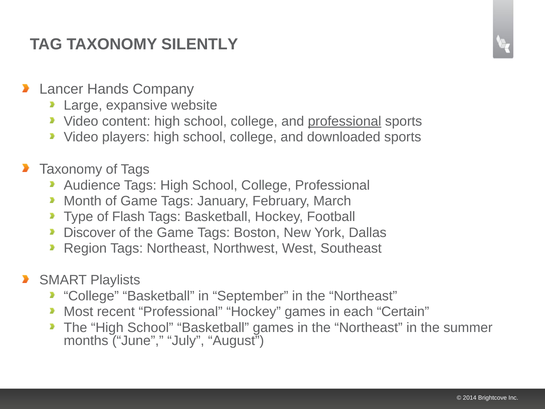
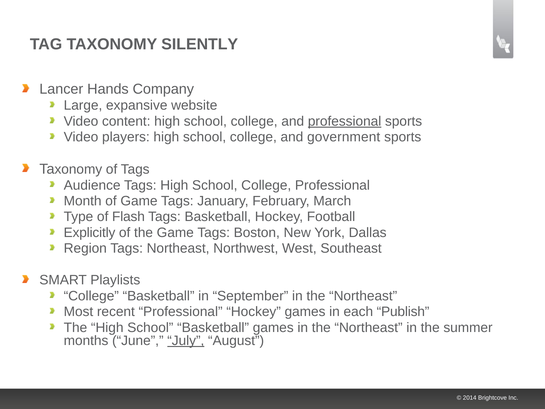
downloaded: downloaded -> government
Discover: Discover -> Explicitly
Certain: Certain -> Publish
July underline: none -> present
